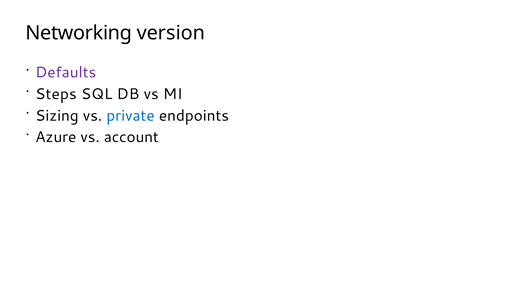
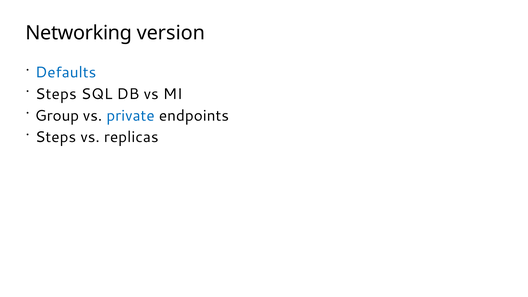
Defaults colour: purple -> blue
Sizing: Sizing -> Group
Azure at (56, 137): Azure -> Steps
account: account -> replicas
